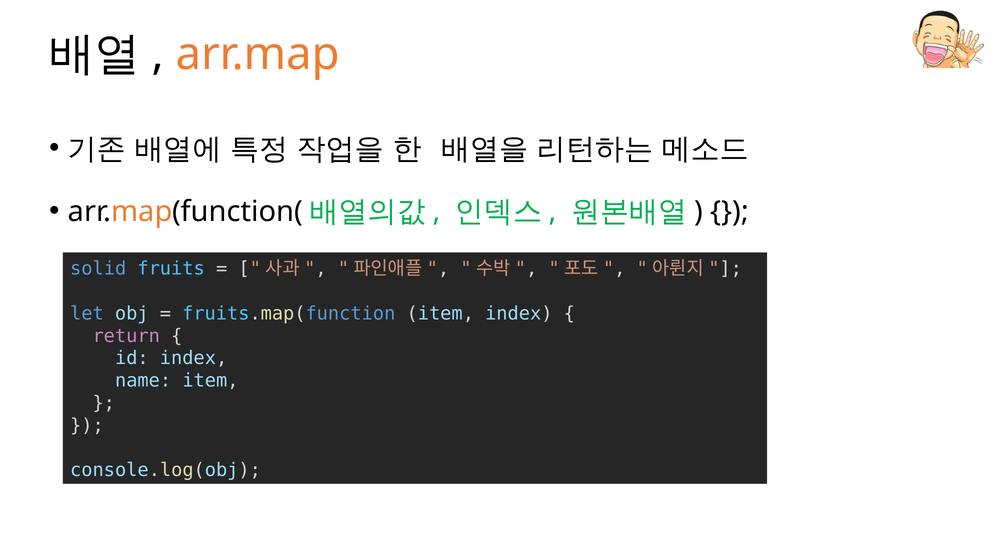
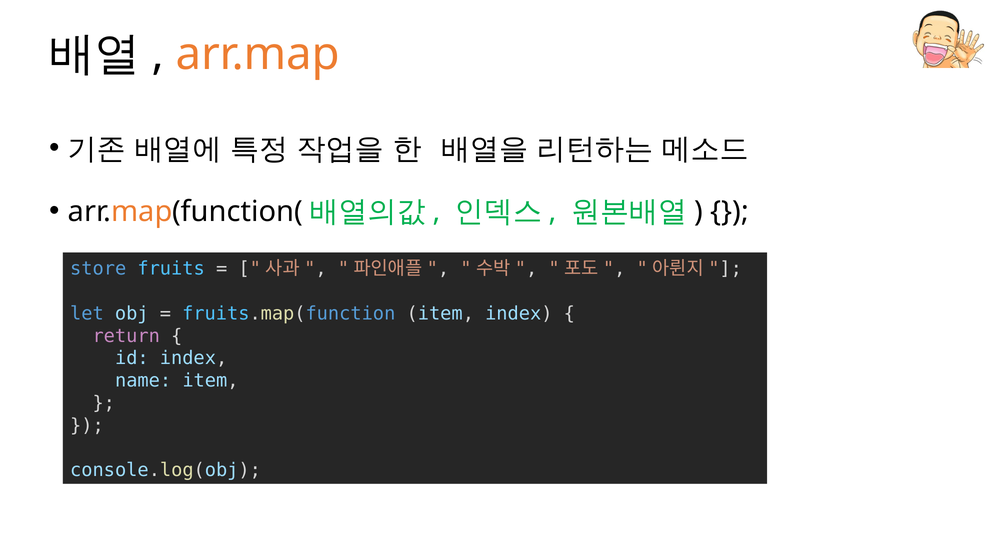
solid: solid -> store
